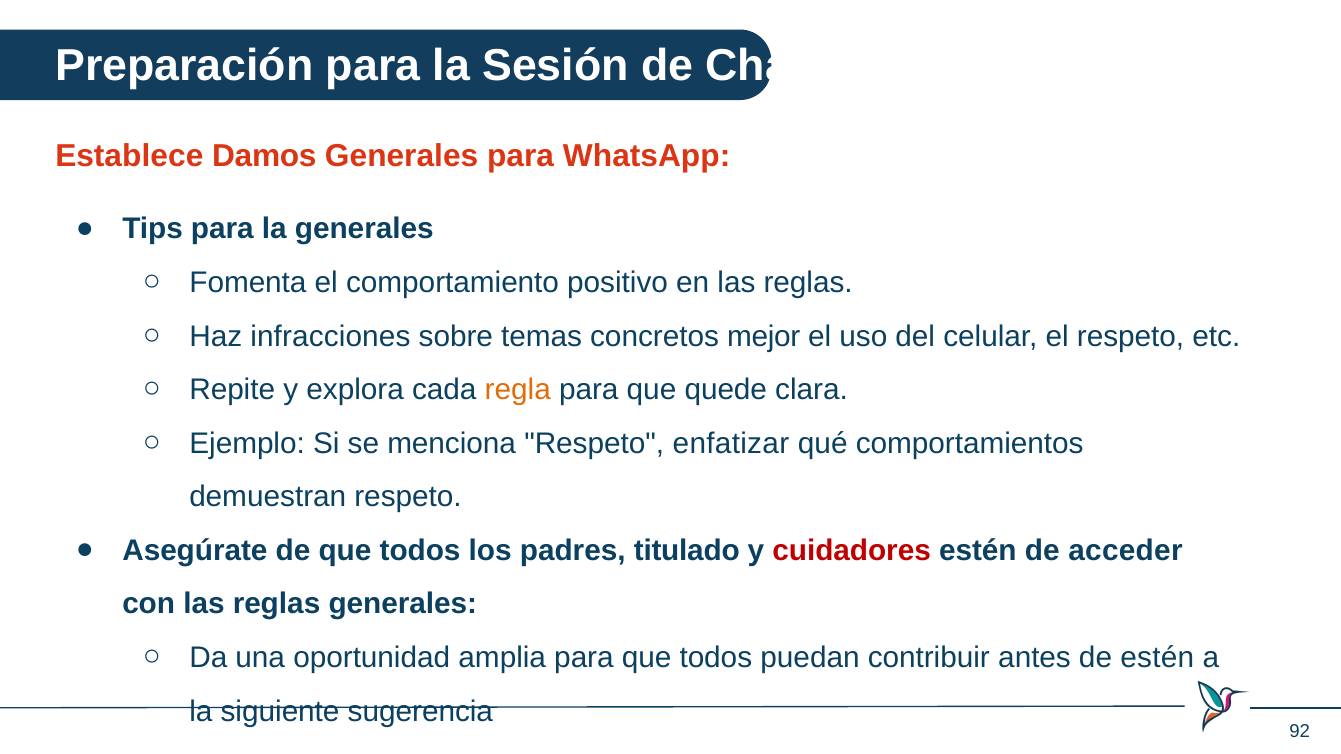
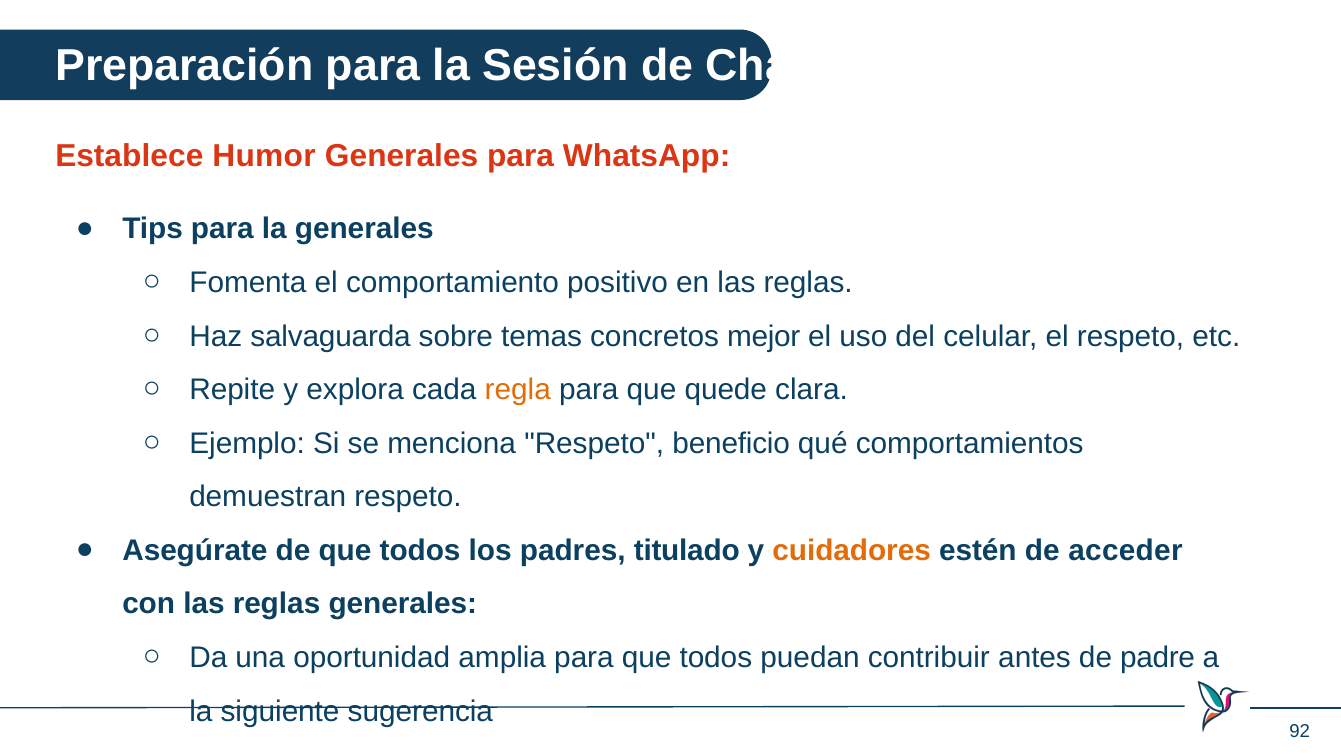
Damos: Damos -> Humor
infracciones: infracciones -> salvaguarda
enfatizar: enfatizar -> beneficio
cuidadores colour: red -> orange
de estén: estén -> padre
